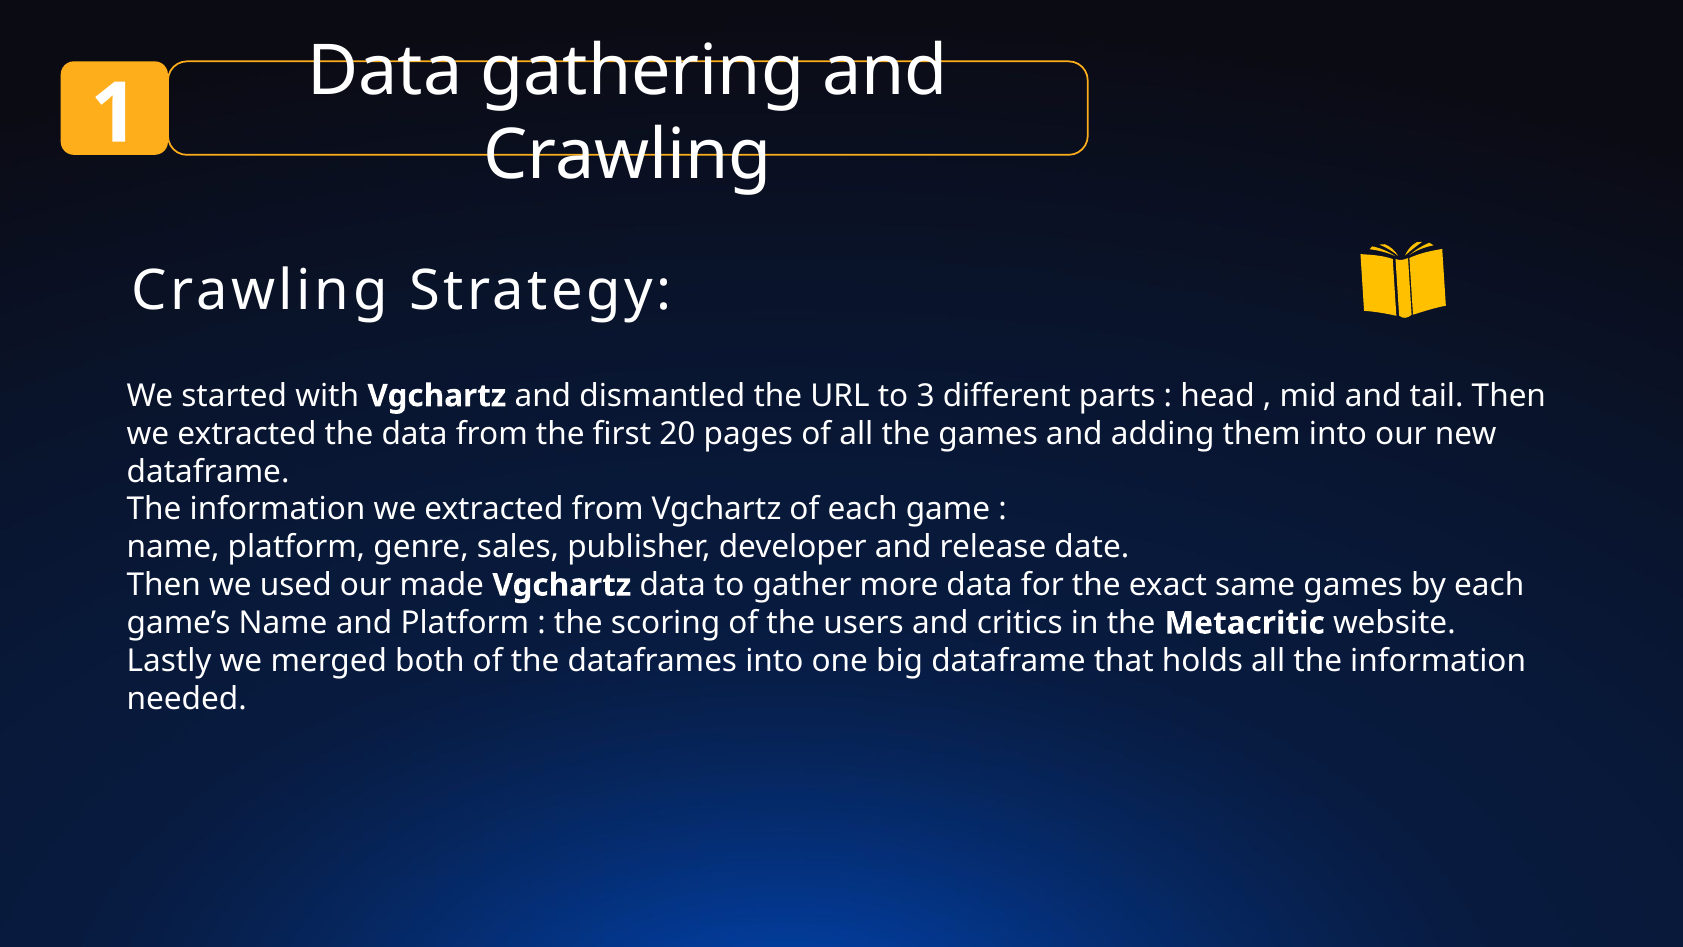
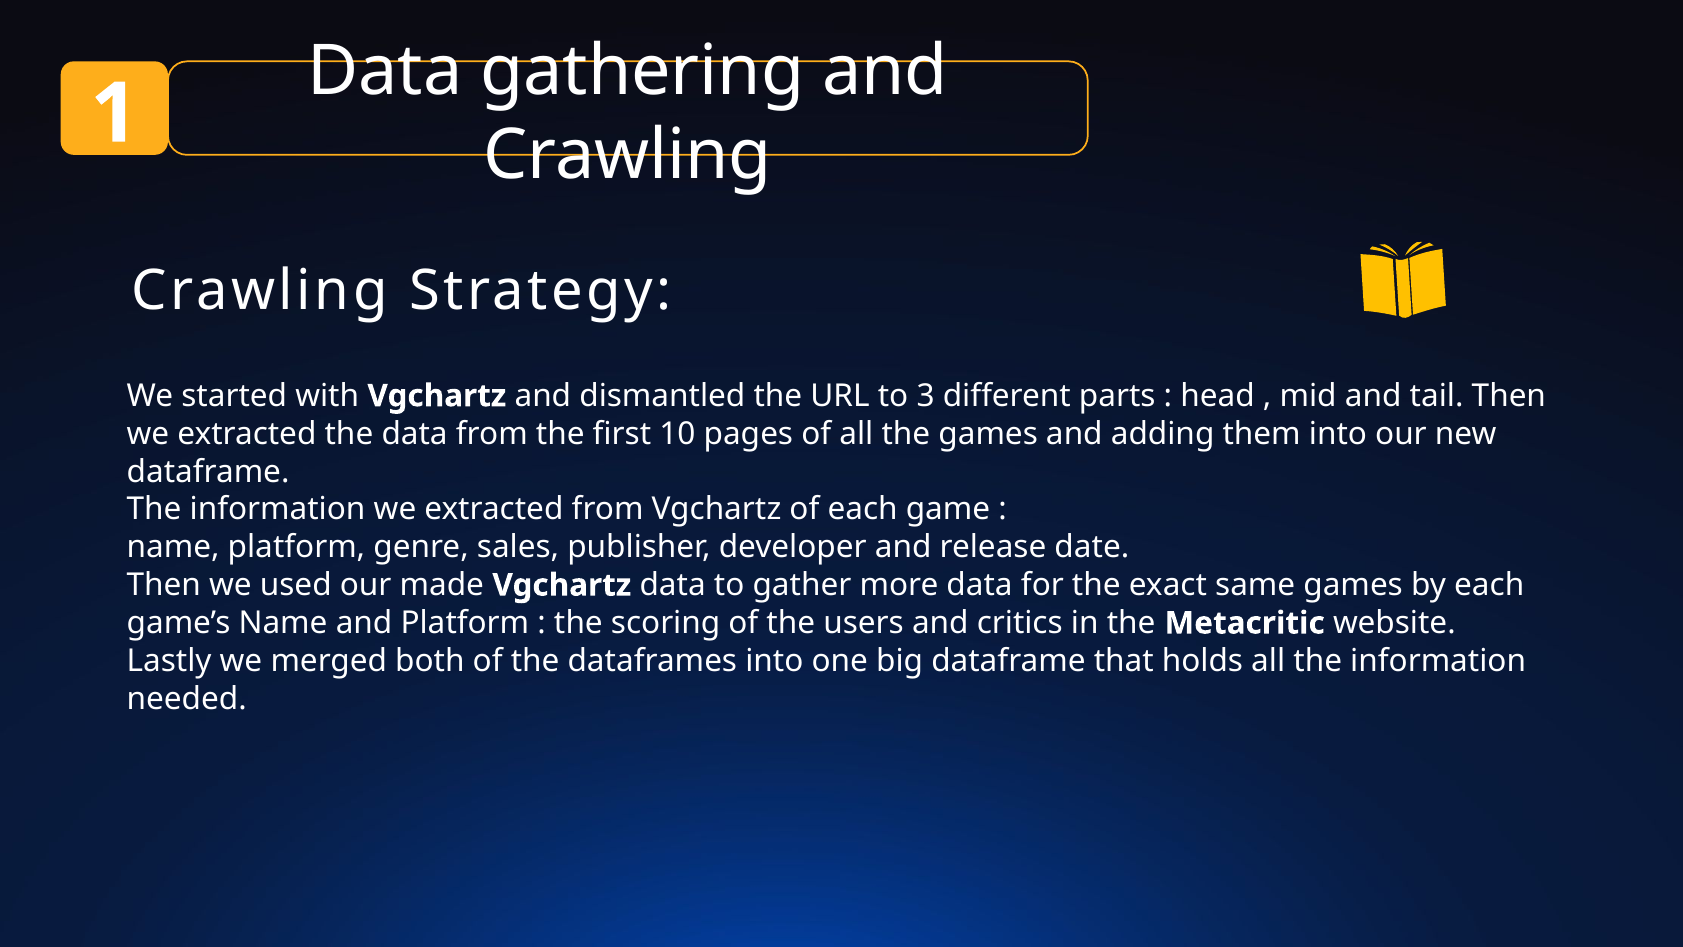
20: 20 -> 10
